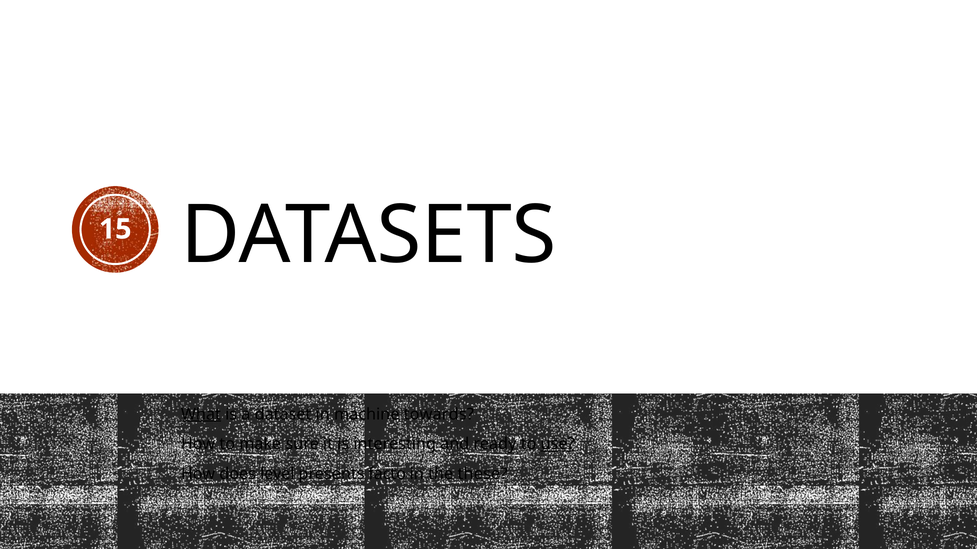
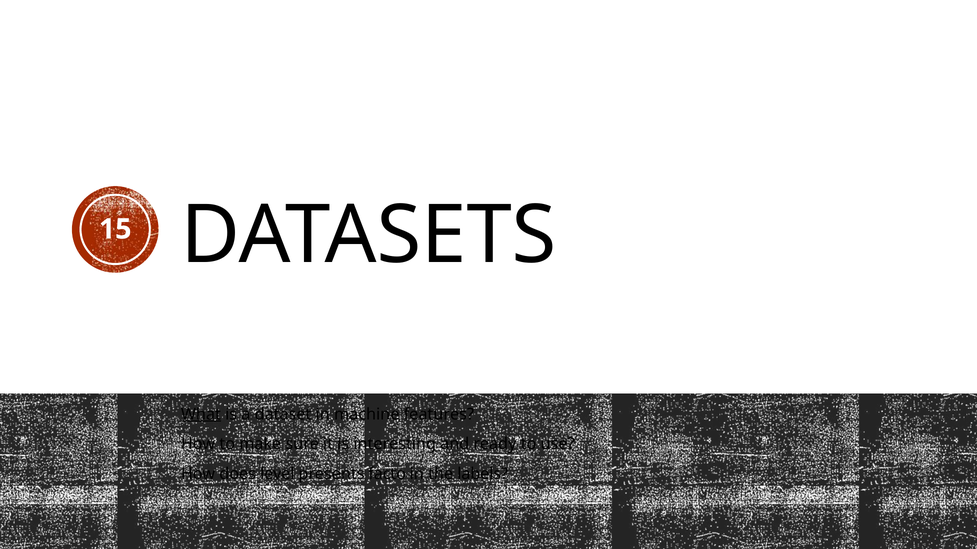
towards: towards -> features
use underline: present -> none
these: these -> labels
